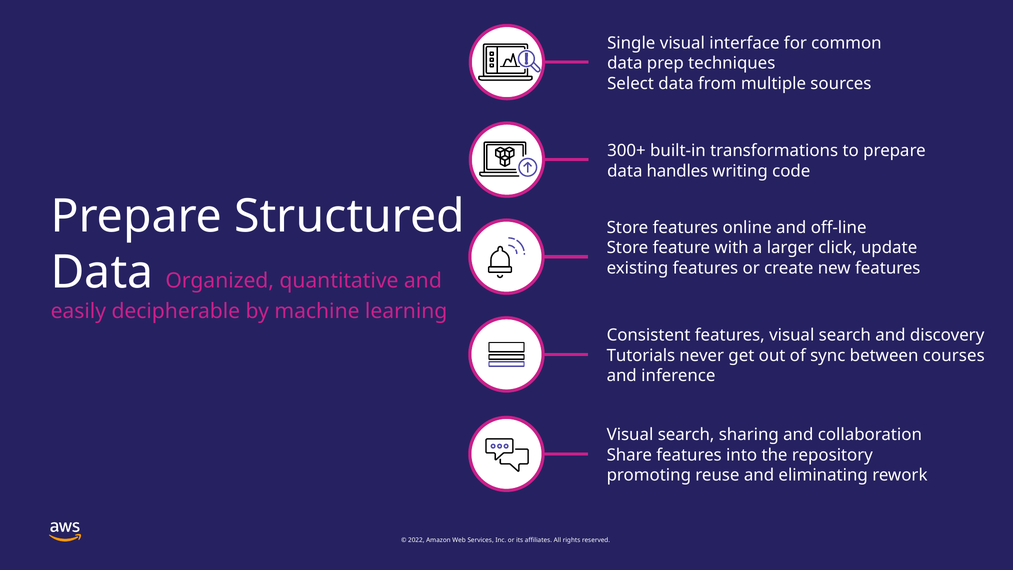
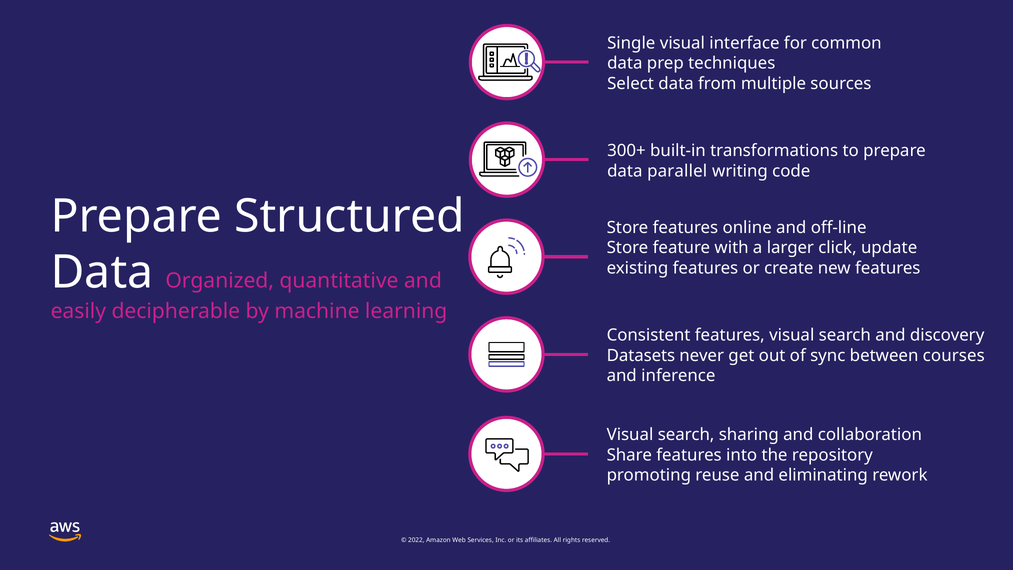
handles: handles -> parallel
Tutorials: Tutorials -> Datasets
